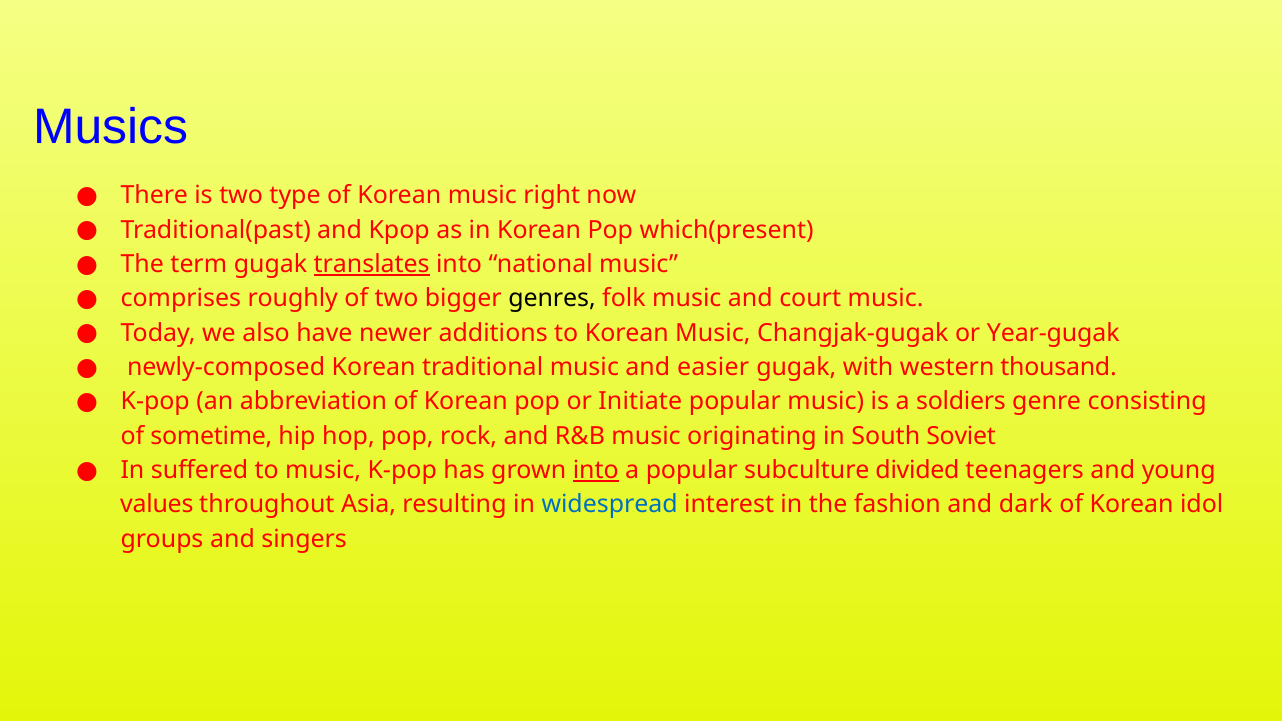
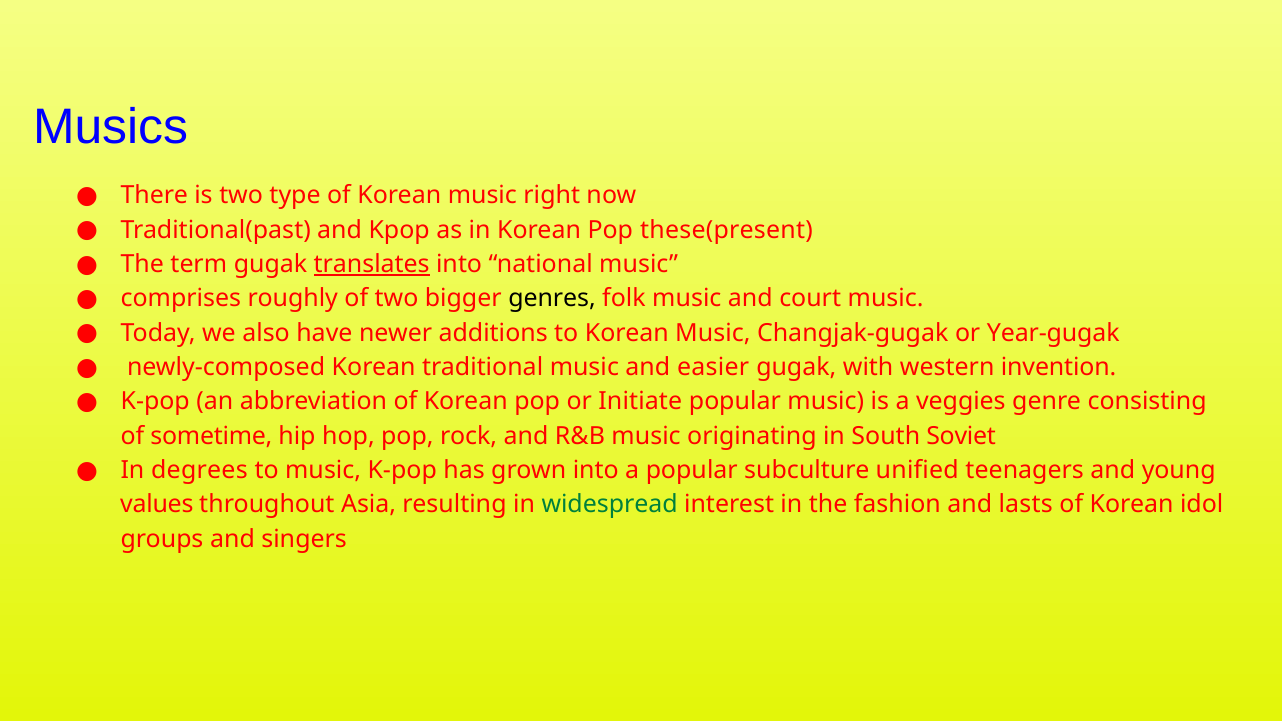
which(present: which(present -> these(present
thousand: thousand -> invention
soldiers: soldiers -> veggies
suffered: suffered -> degrees
into at (596, 471) underline: present -> none
divided: divided -> unified
widespread colour: blue -> green
dark: dark -> lasts
